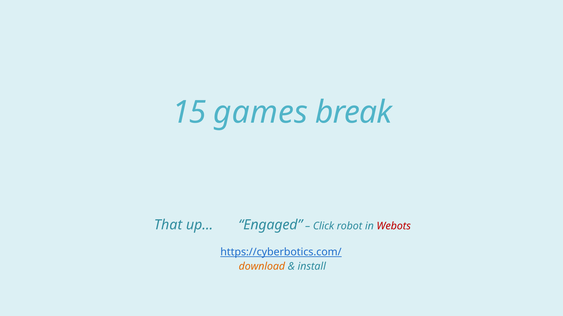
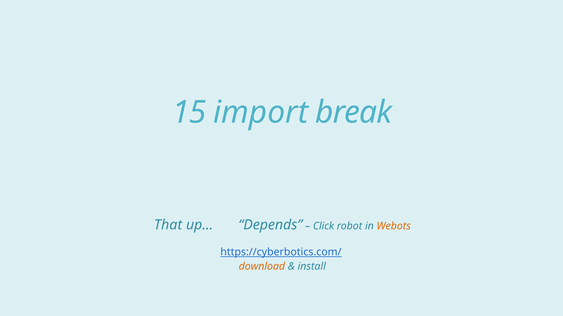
games: games -> import
Engaged: Engaged -> Depends
Webots colour: red -> orange
